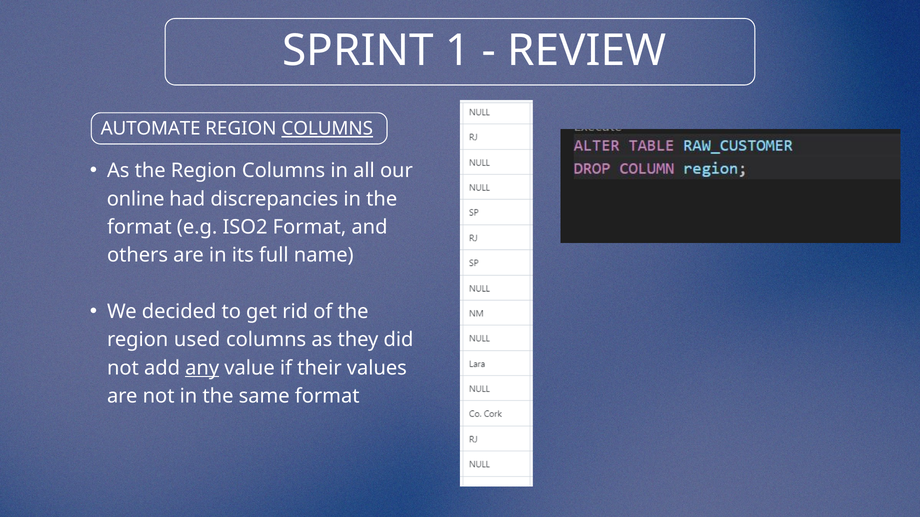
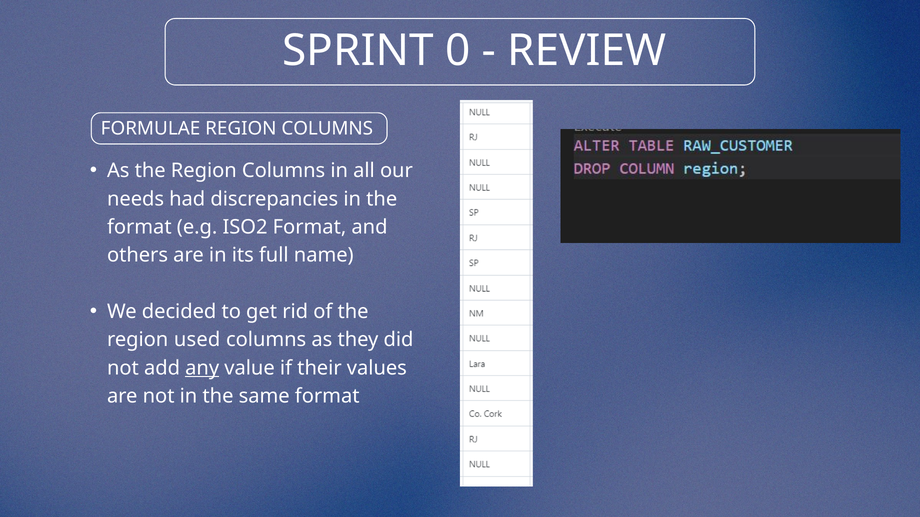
1: 1 -> 0
AUTOMATE: AUTOMATE -> FORMULAE
COLUMNS at (327, 129) underline: present -> none
online: online -> needs
